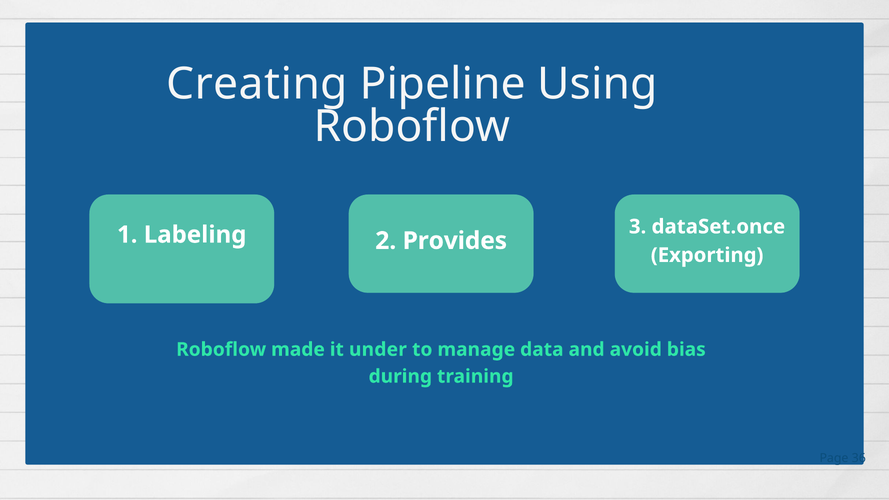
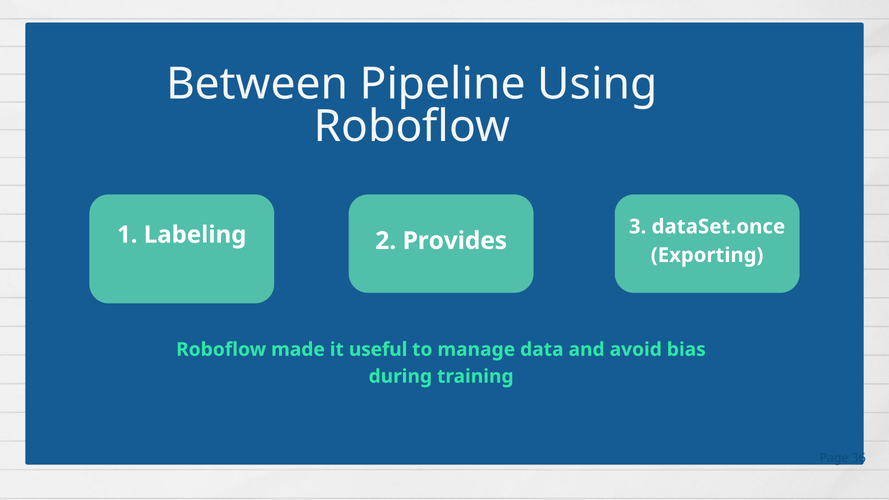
Creating: Creating -> Between
under: under -> useful
